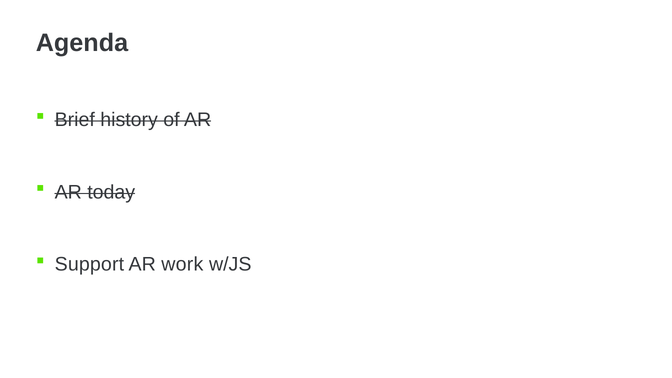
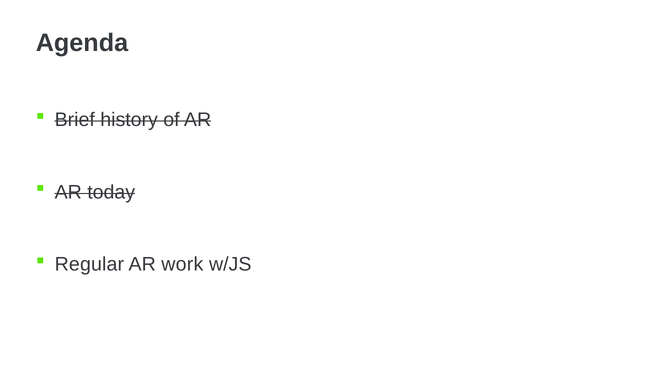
Support: Support -> Regular
